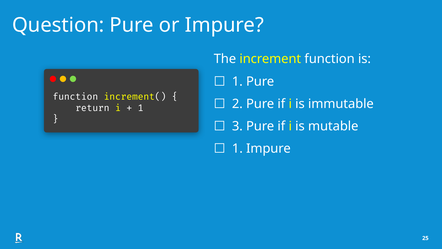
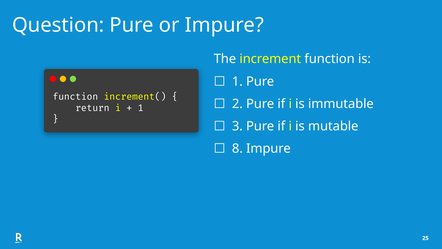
1 at (237, 148): 1 -> 8
